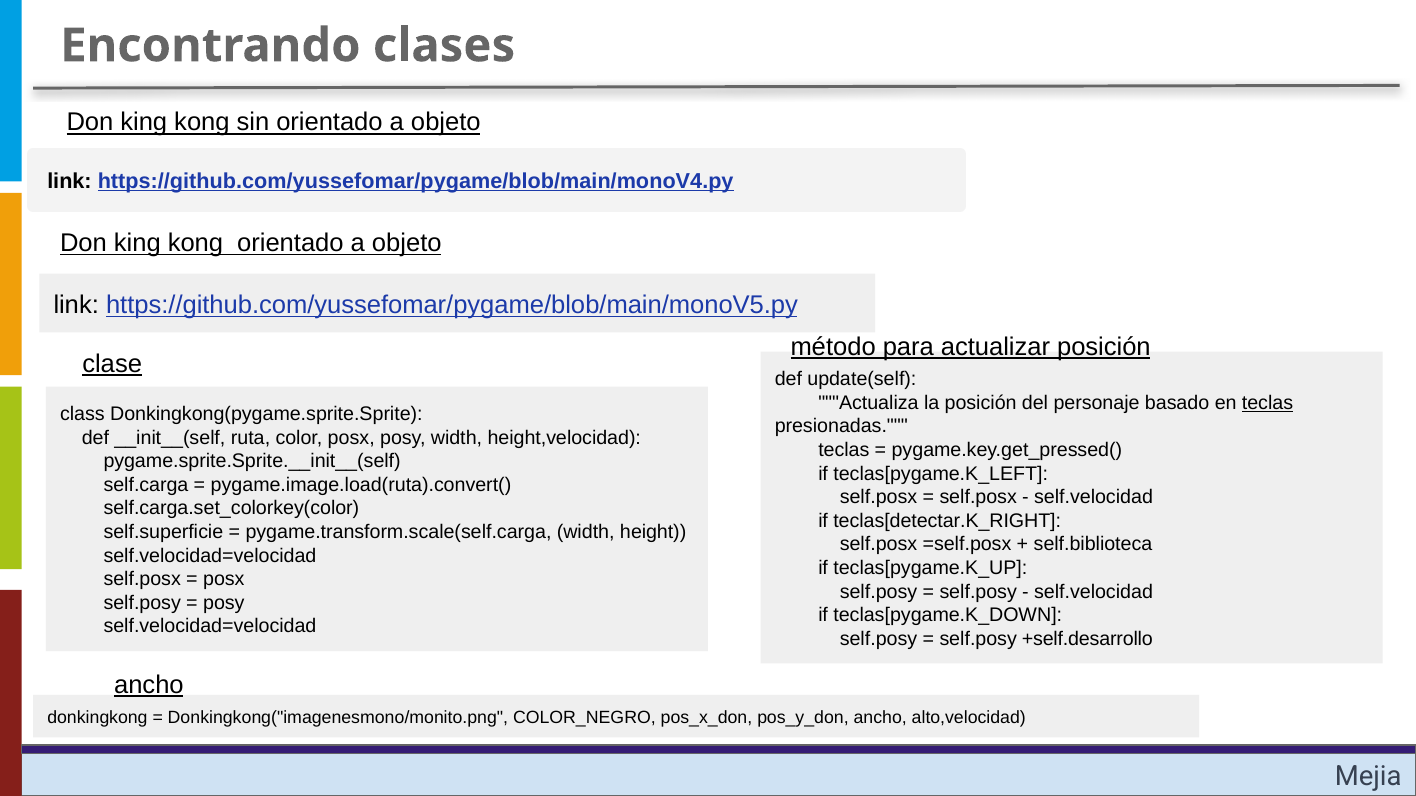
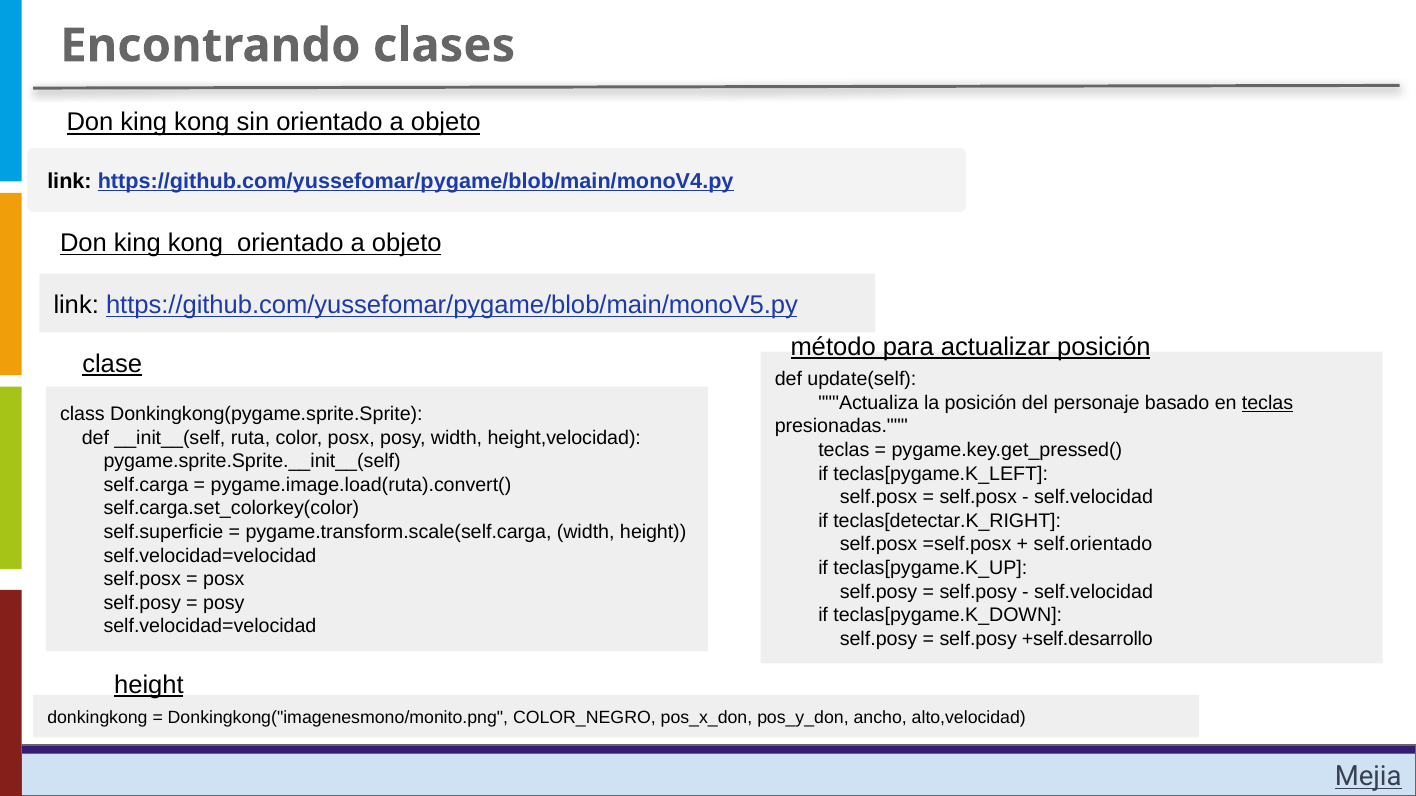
self.biblioteca: self.biblioteca -> self.orientado
ancho at (149, 685): ancho -> height
Mejia underline: none -> present
